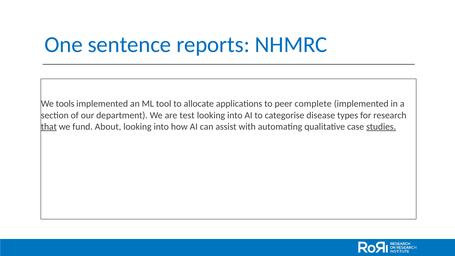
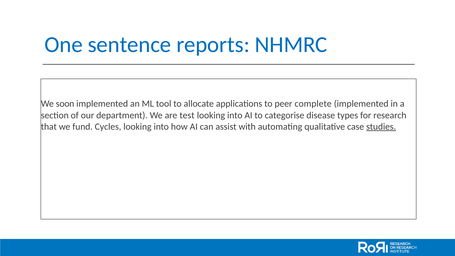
tools: tools -> soon
that underline: present -> none
About: About -> Cycles
